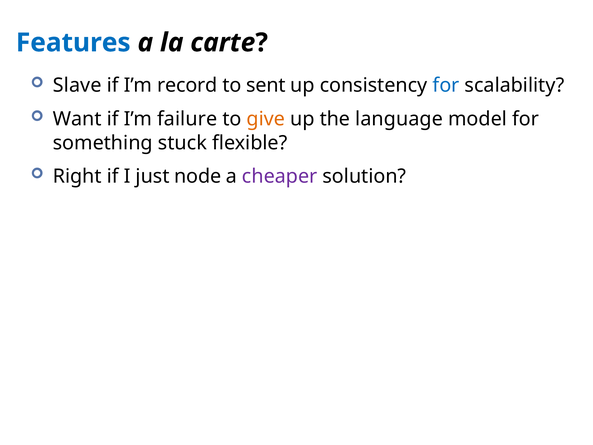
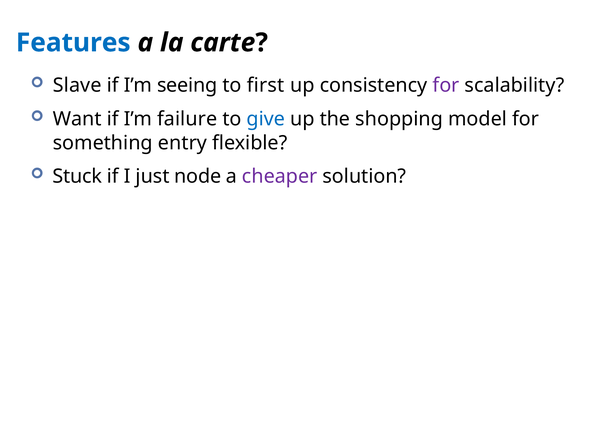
record: record -> seeing
sent: sent -> first
for at (446, 85) colour: blue -> purple
give colour: orange -> blue
language: language -> shopping
stuck: stuck -> entry
Right: Right -> Stuck
